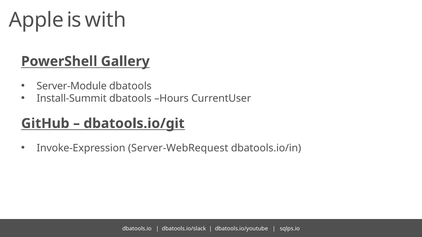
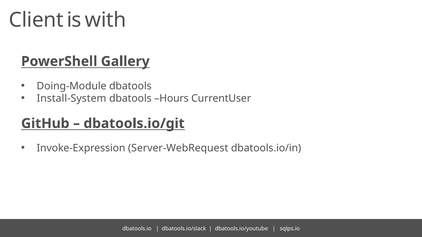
Apple: Apple -> Client
Server-Module: Server-Module -> Doing-Module
Install-Summit: Install-Summit -> Install-System
